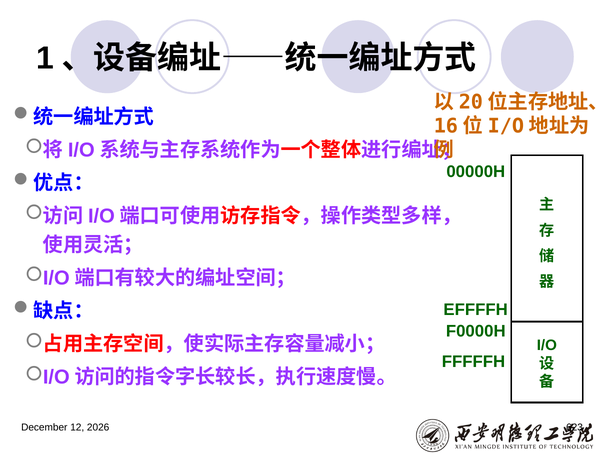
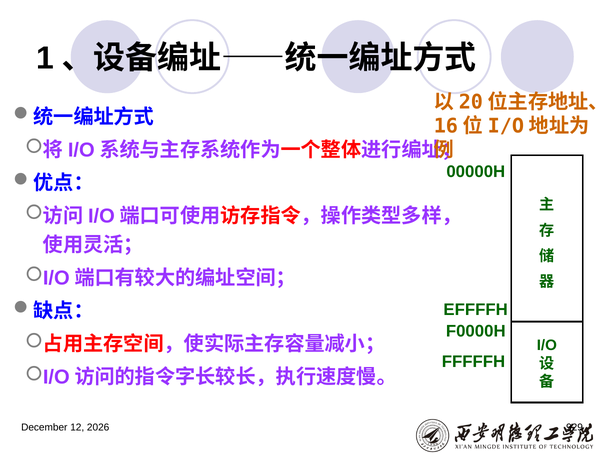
623: 623 -> 929
